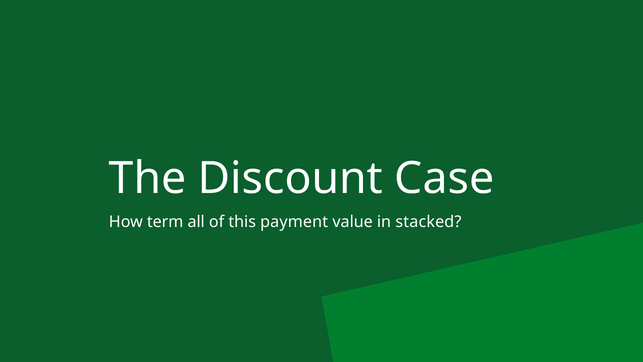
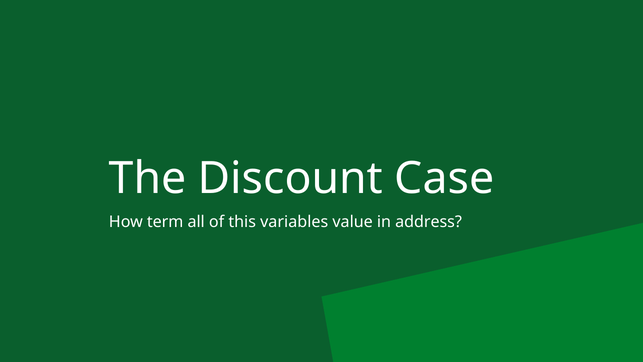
payment: payment -> variables
stacked: stacked -> address
